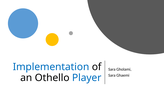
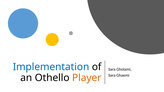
Player colour: blue -> orange
